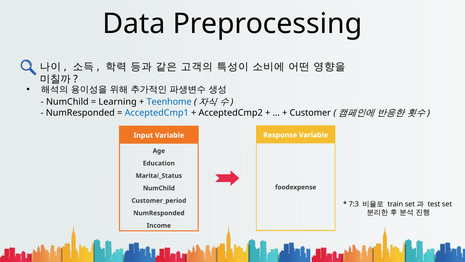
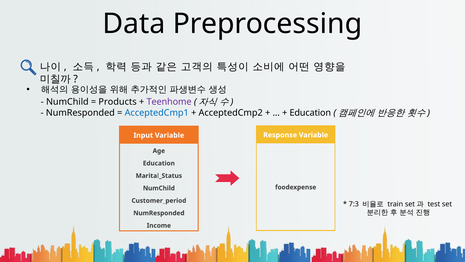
Learning: Learning -> Products
Teenhome colour: blue -> purple
Customer at (310, 113): Customer -> Education
